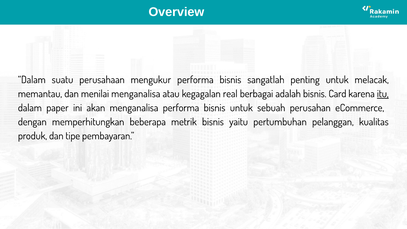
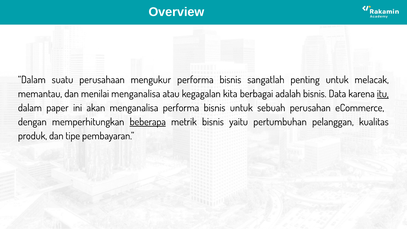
real: real -> kita
Card: Card -> Data
beberapa underline: none -> present
